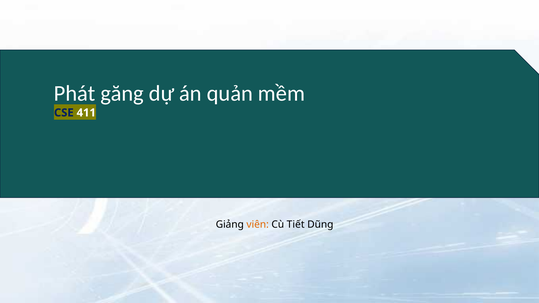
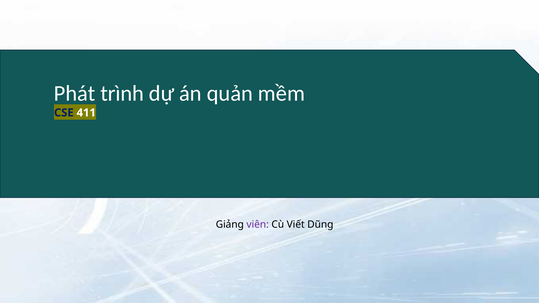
găng: găng -> trình
viên colour: orange -> purple
Tiết: Tiết -> Viết
